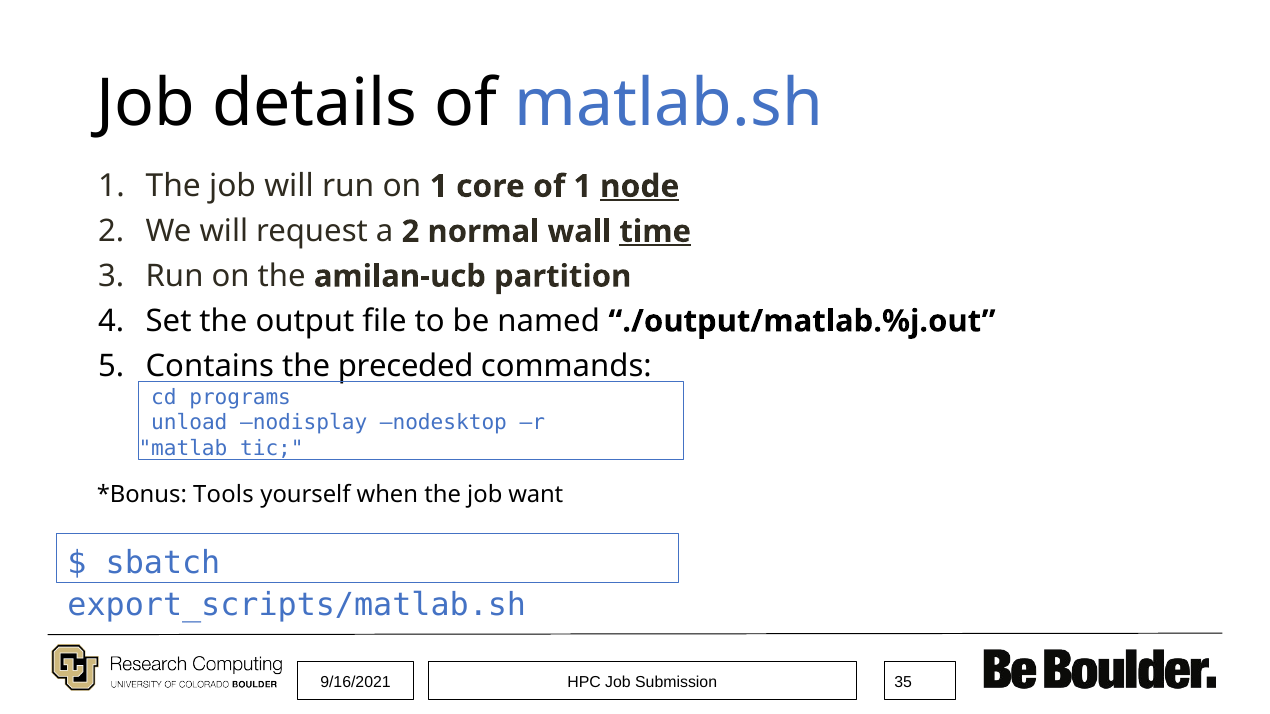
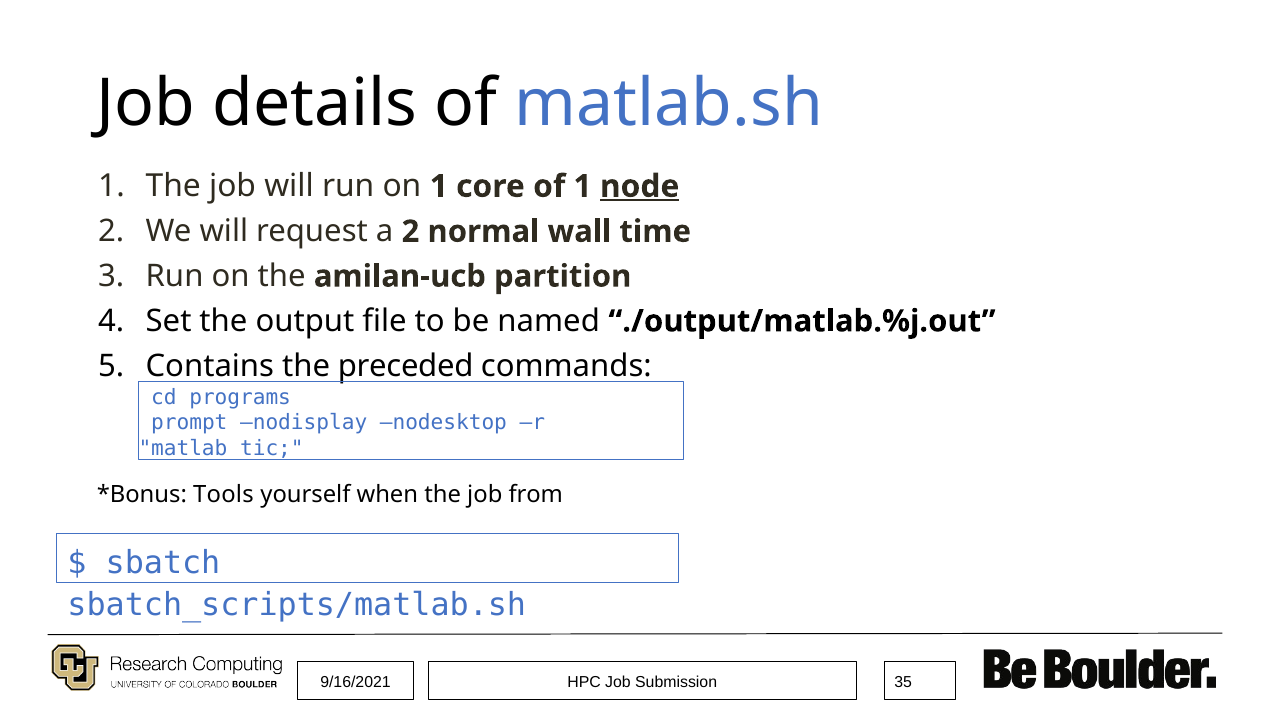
time underline: present -> none
unload: unload -> prompt
want: want -> from
export_scripts/matlab.sh: export_scripts/matlab.sh -> sbatch_scripts/matlab.sh
